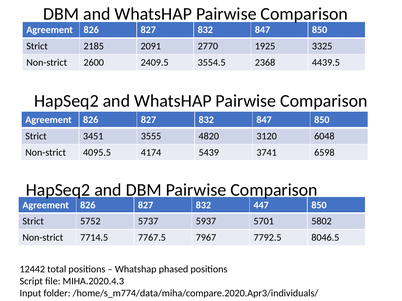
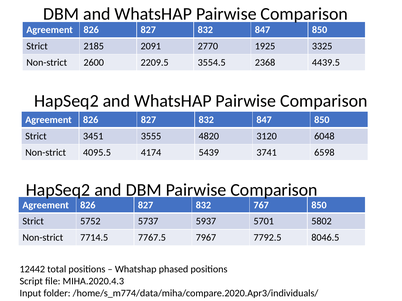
2409.5: 2409.5 -> 2209.5
447: 447 -> 767
